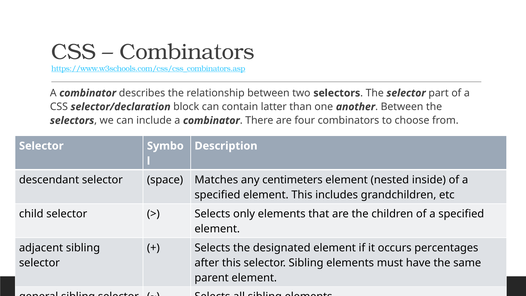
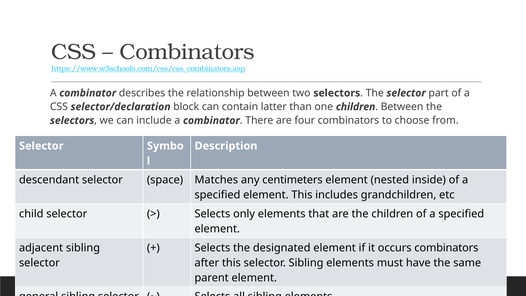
one another: another -> children
occurs percentages: percentages -> combinators
